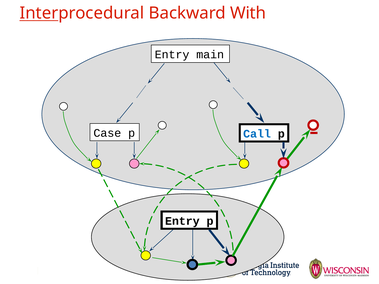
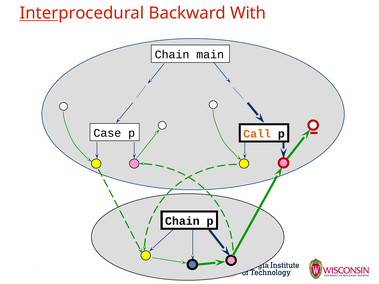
Entry at (172, 55): Entry -> Chain
Call colour: blue -> orange
Entry at (182, 221): Entry -> Chain
